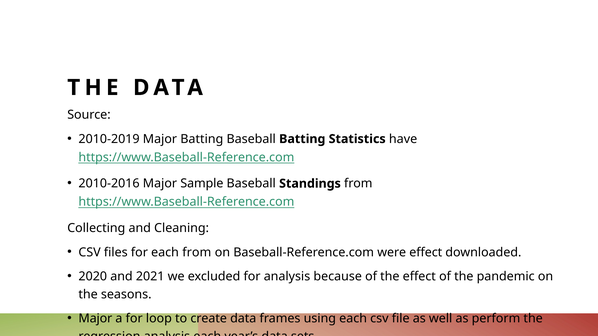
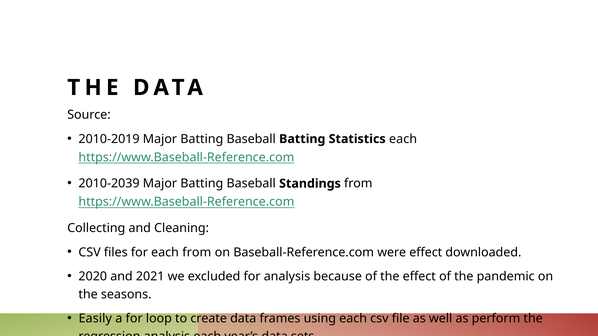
Statistics have: have -> each
2010-2016: 2010-2016 -> 2010-2039
Sample at (202, 184): Sample -> Batting
Major at (95, 319): Major -> Easily
